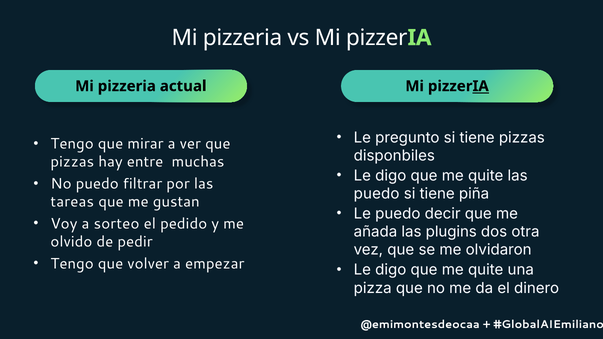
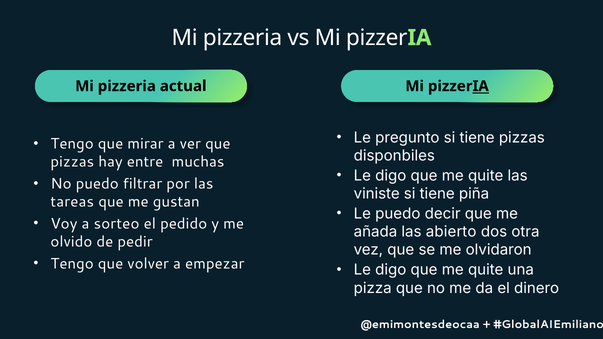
puedo at (377, 194): puedo -> viniste
plugins: plugins -> abierto
